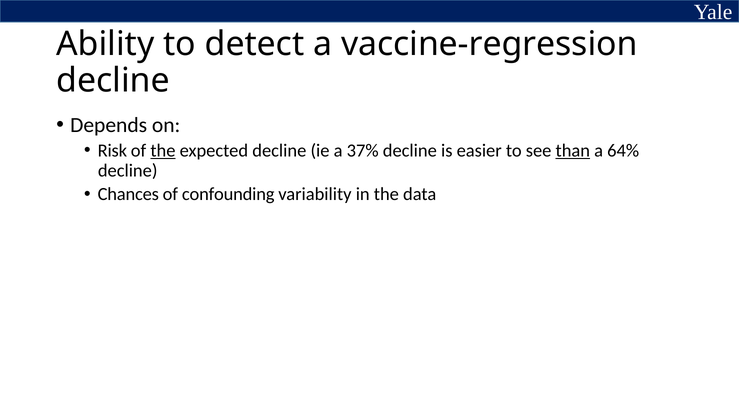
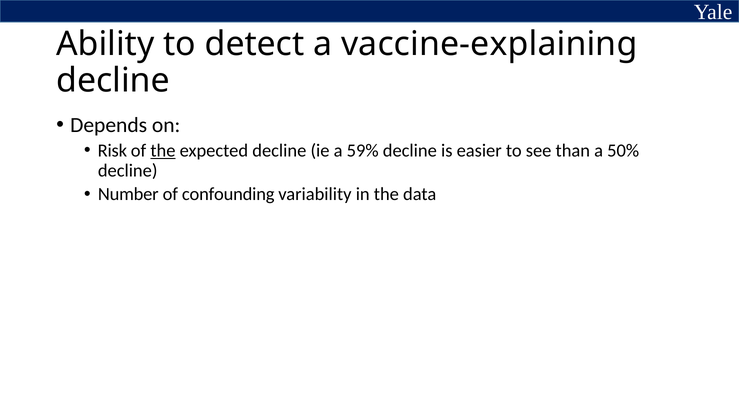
vaccine-regression: vaccine-regression -> vaccine-explaining
37%: 37% -> 59%
than underline: present -> none
64%: 64% -> 50%
Chances: Chances -> Number
